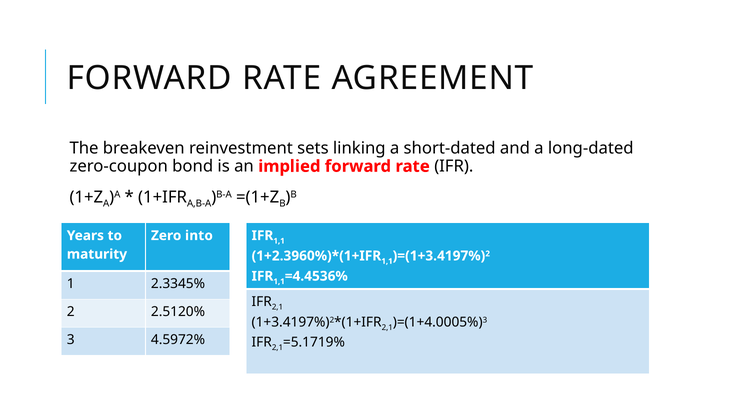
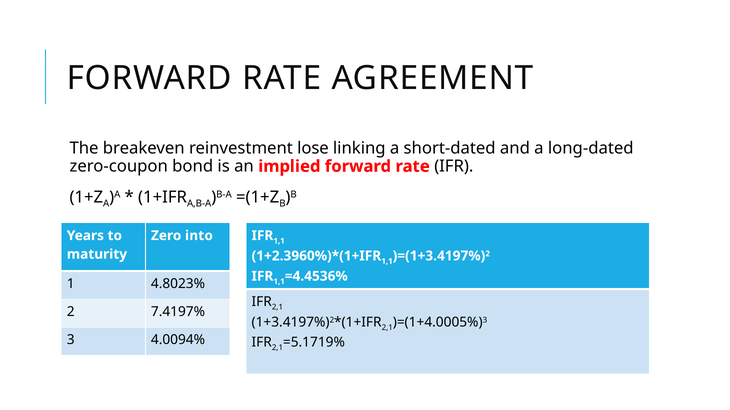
sets: sets -> lose
2.3345%: 2.3345% -> 4.8023%
2.5120%: 2.5120% -> 7.4197%
4.5972%: 4.5972% -> 4.0094%
